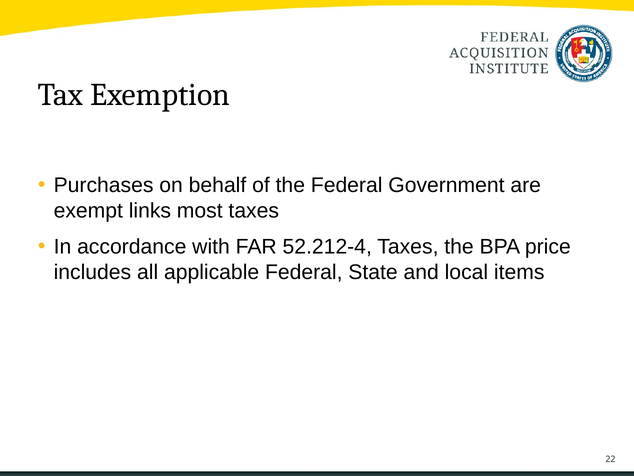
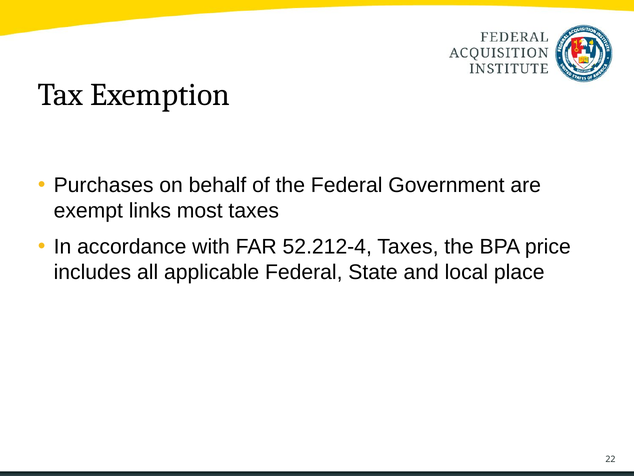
items: items -> place
